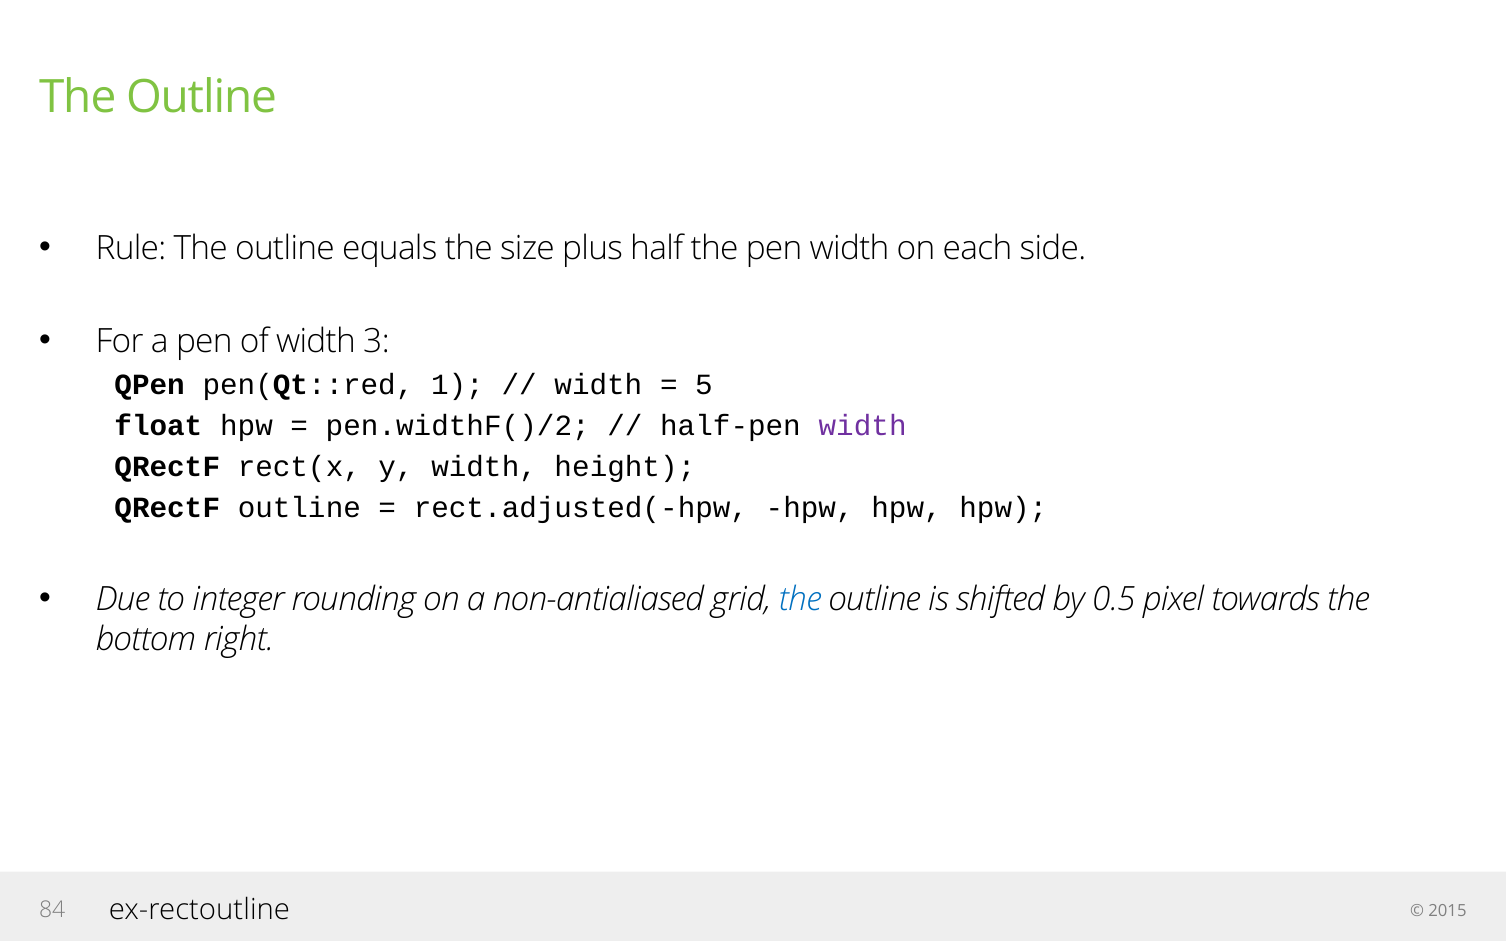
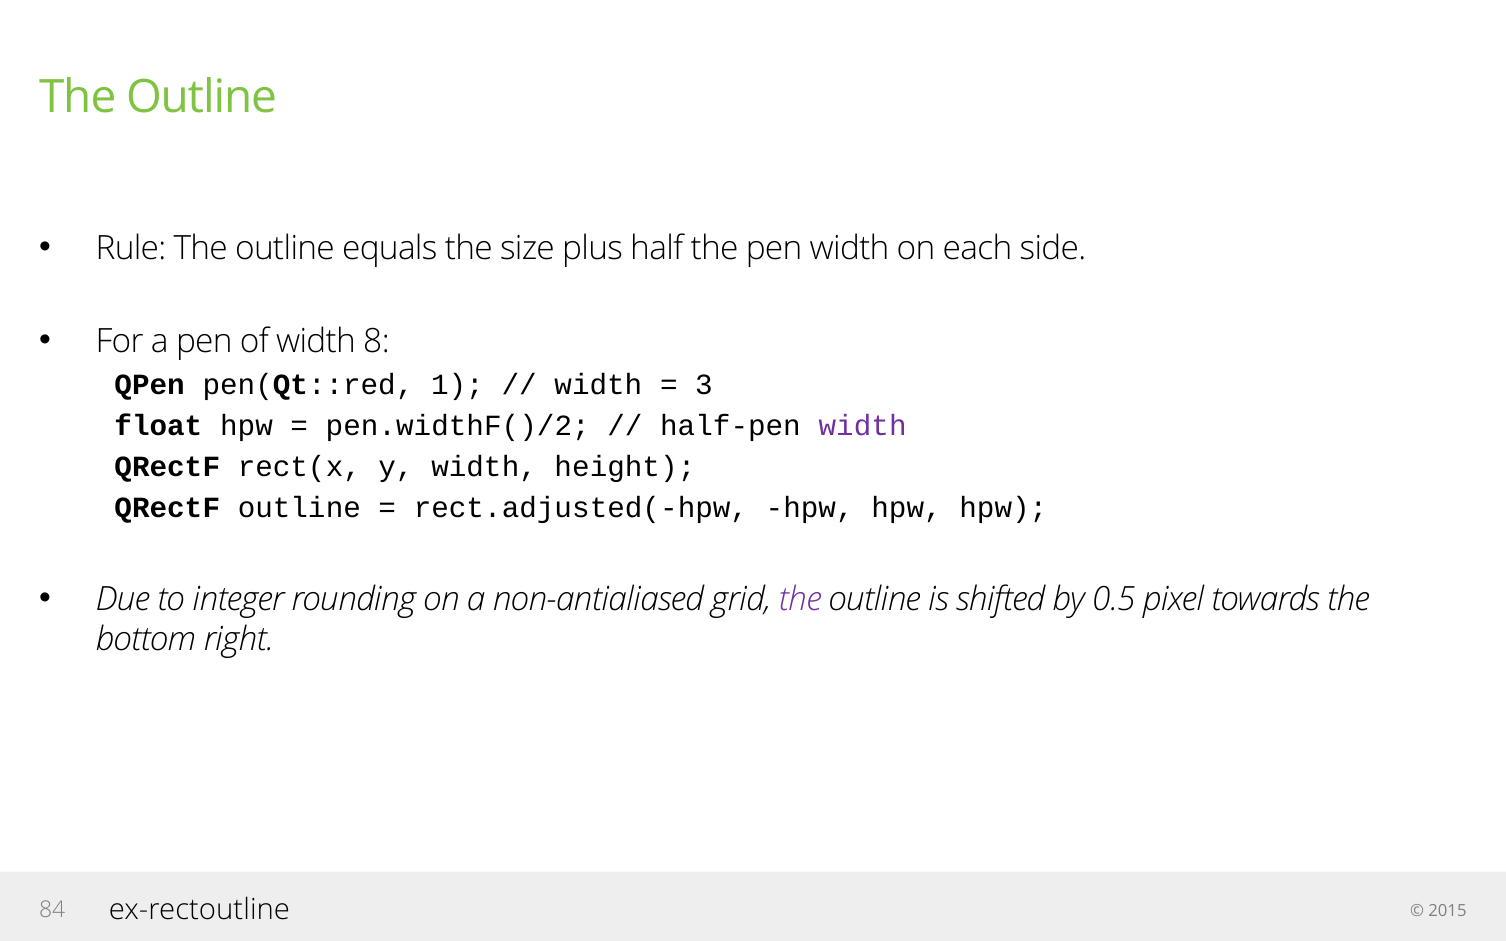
3: 3 -> 8
5: 5 -> 3
the at (800, 600) colour: blue -> purple
